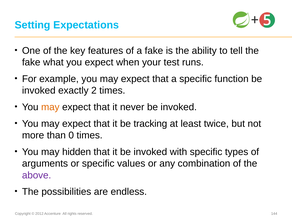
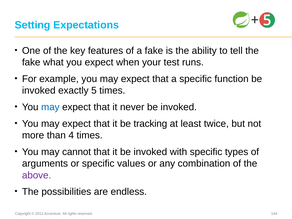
2: 2 -> 5
may at (50, 107) colour: orange -> blue
0: 0 -> 4
hidden: hidden -> cannot
